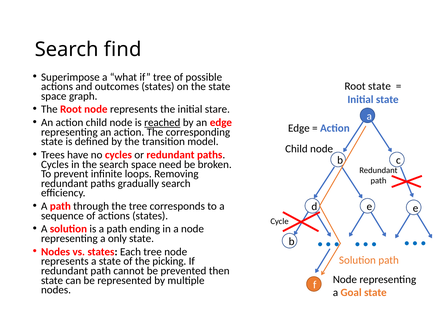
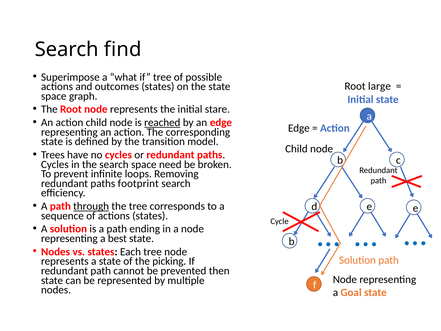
Root state: state -> large
gradually: gradually -> footprint
through underline: none -> present
only: only -> best
